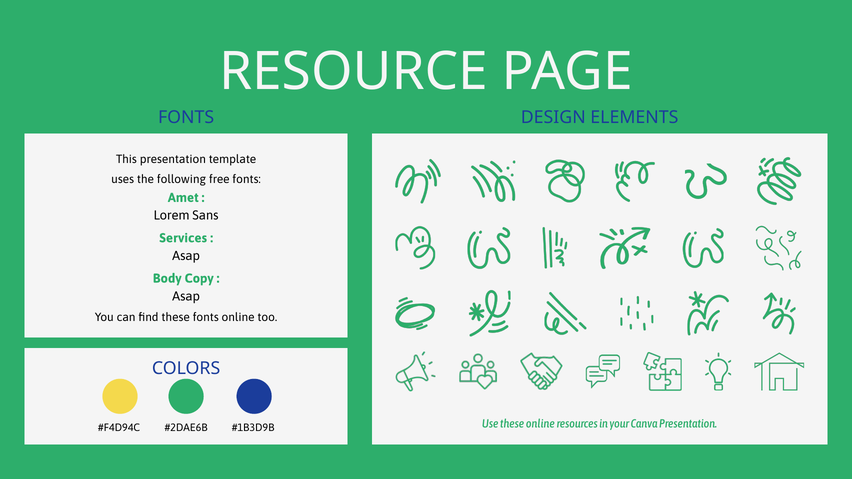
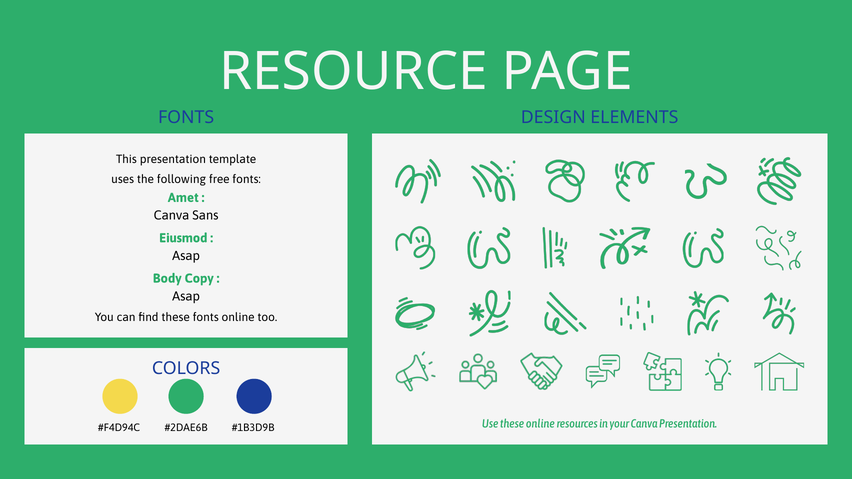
Lorem at (172, 216): Lorem -> Canva
Services: Services -> Eiusmod
